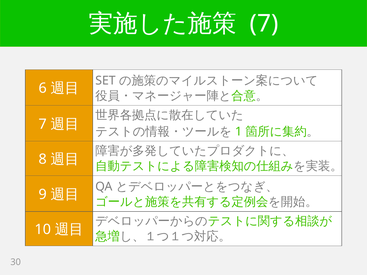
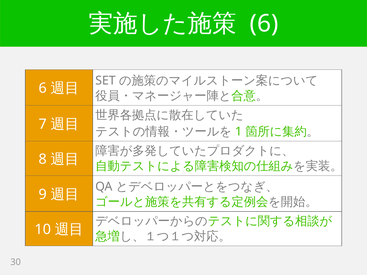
7 at (264, 24): 7 -> 6
